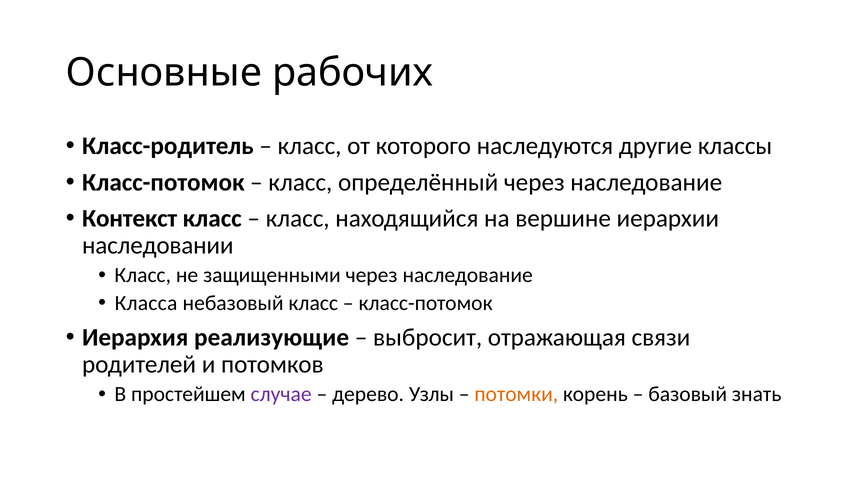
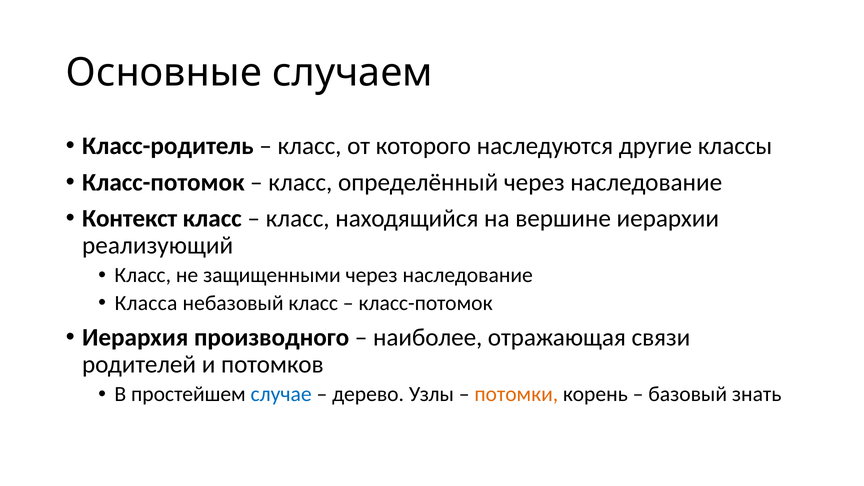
рабочих: рабочих -> случаем
наследовании: наследовании -> реализующий
реализующие: реализующие -> производного
выбросит: выбросит -> наиболее
случае colour: purple -> blue
